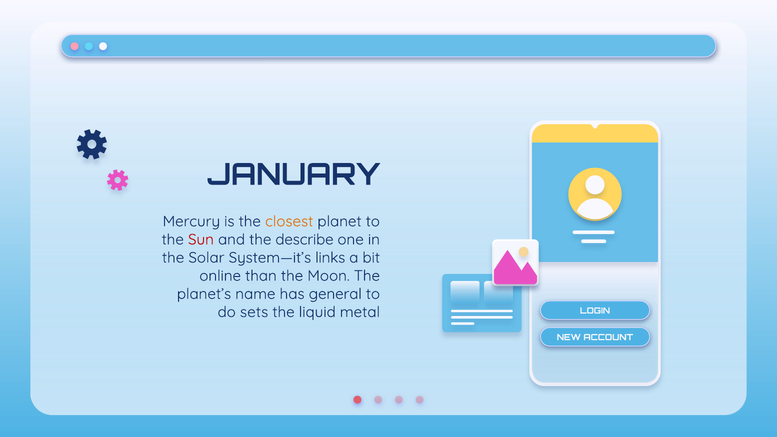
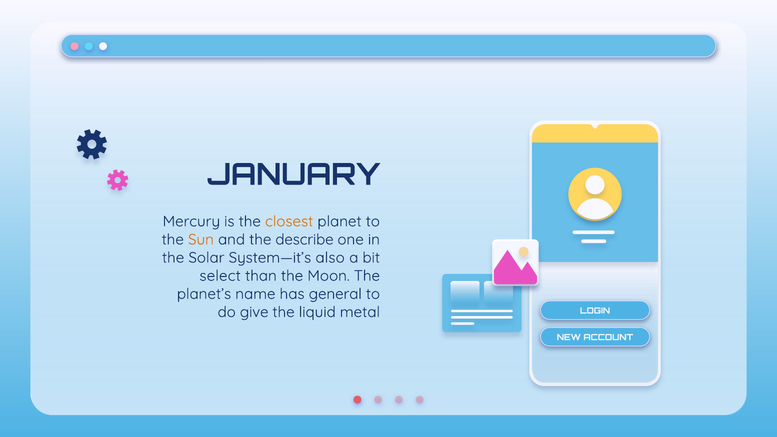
Sun colour: red -> orange
links: links -> also
online: online -> select
sets: sets -> give
